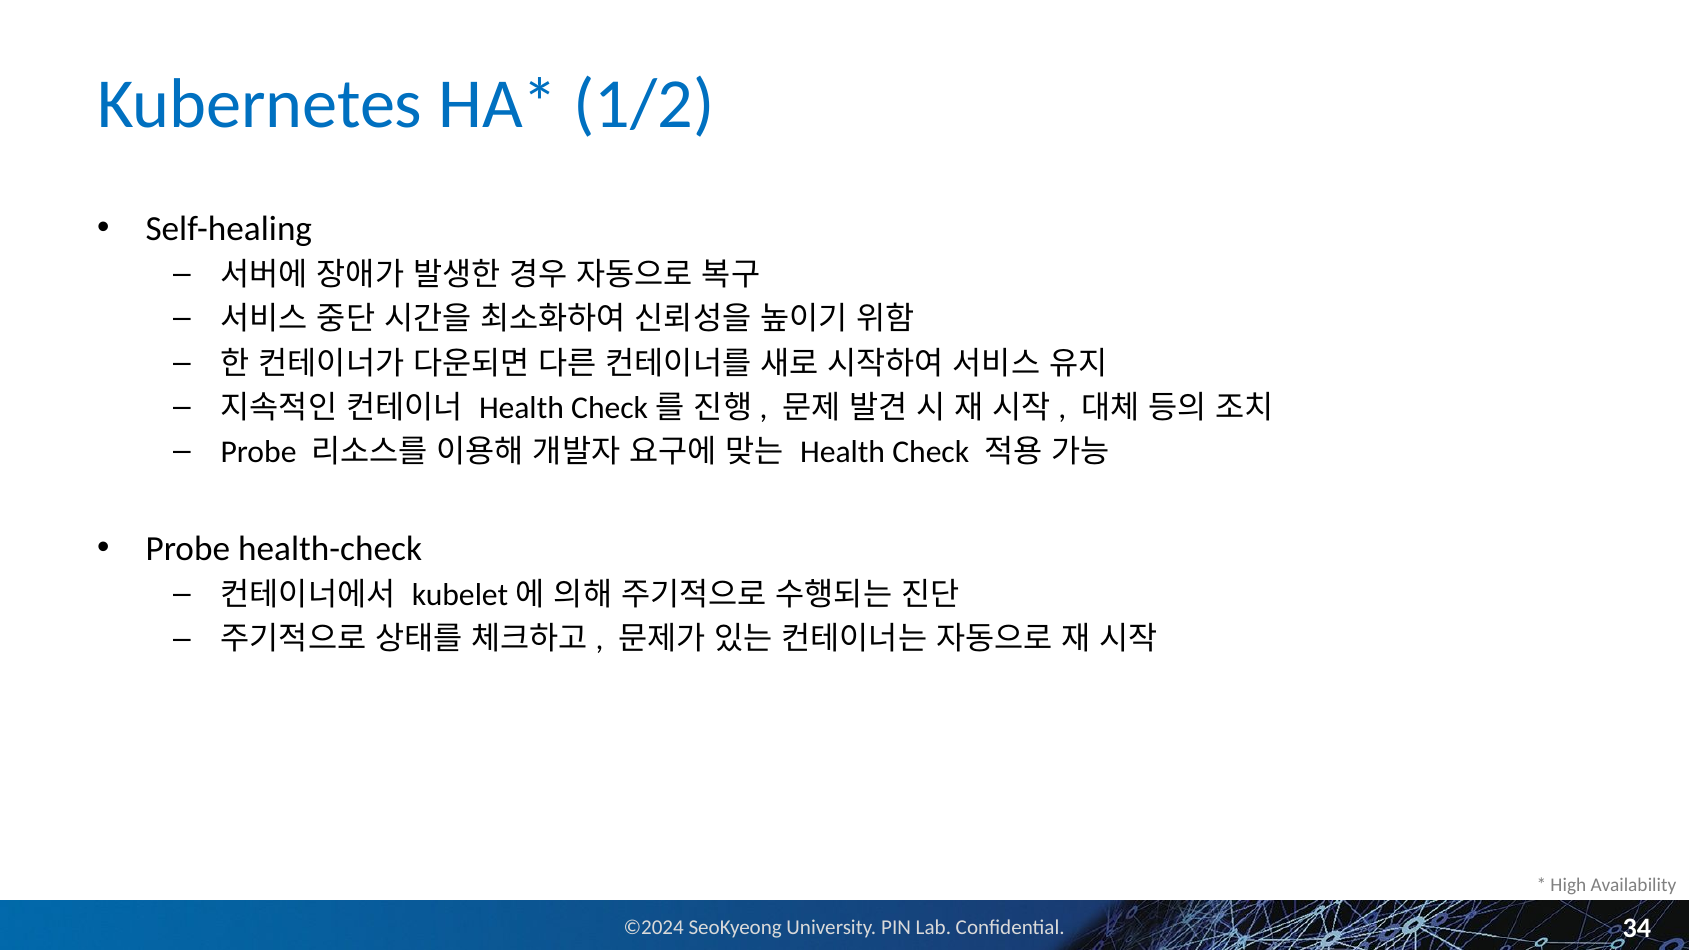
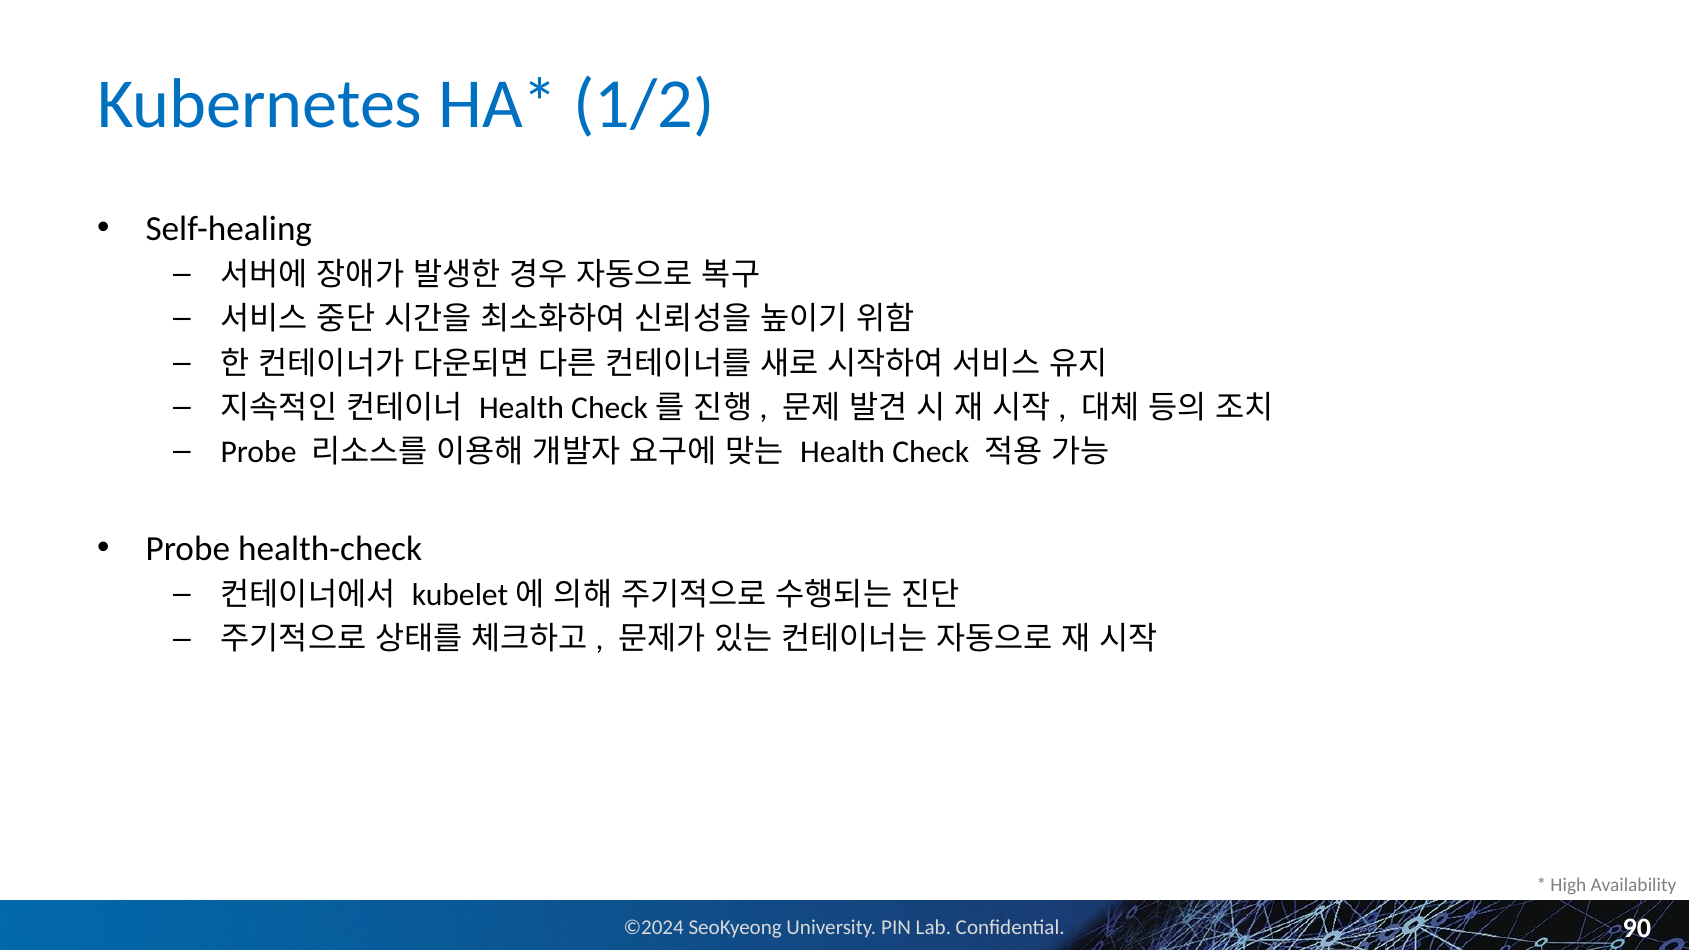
34: 34 -> 90
